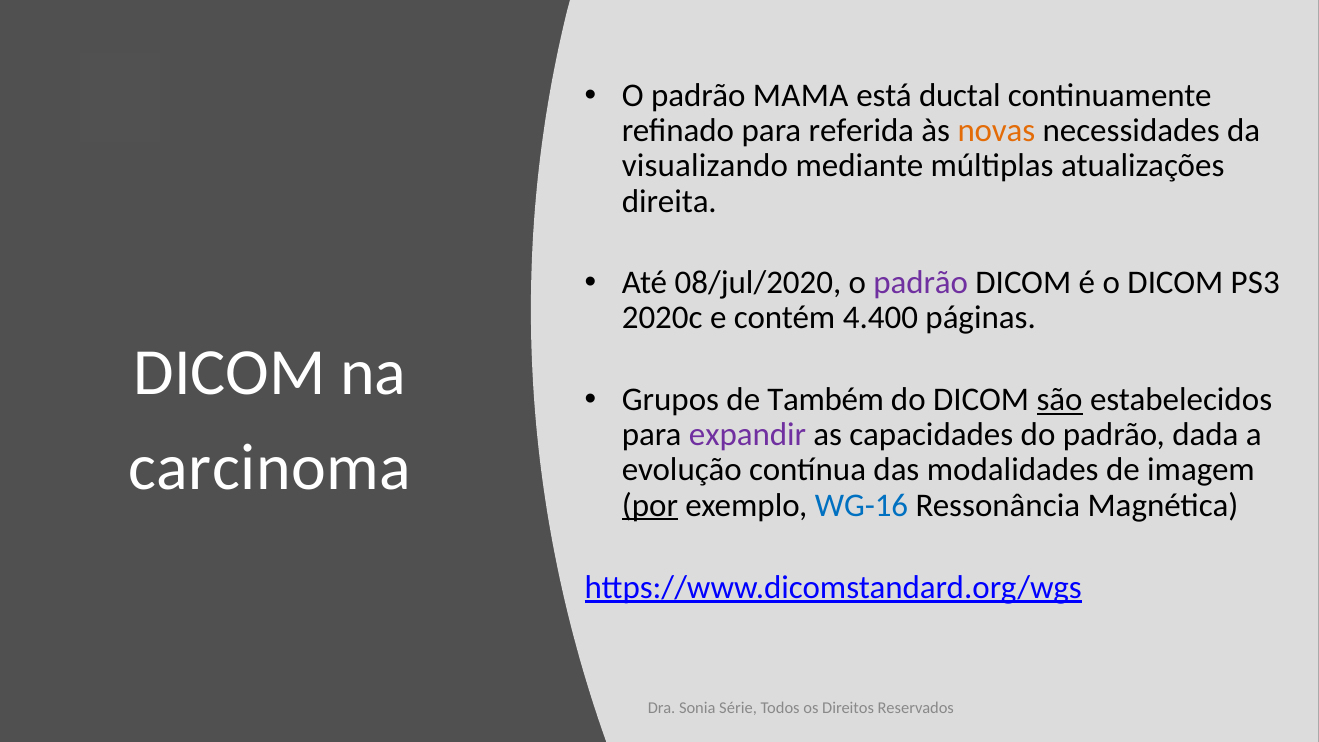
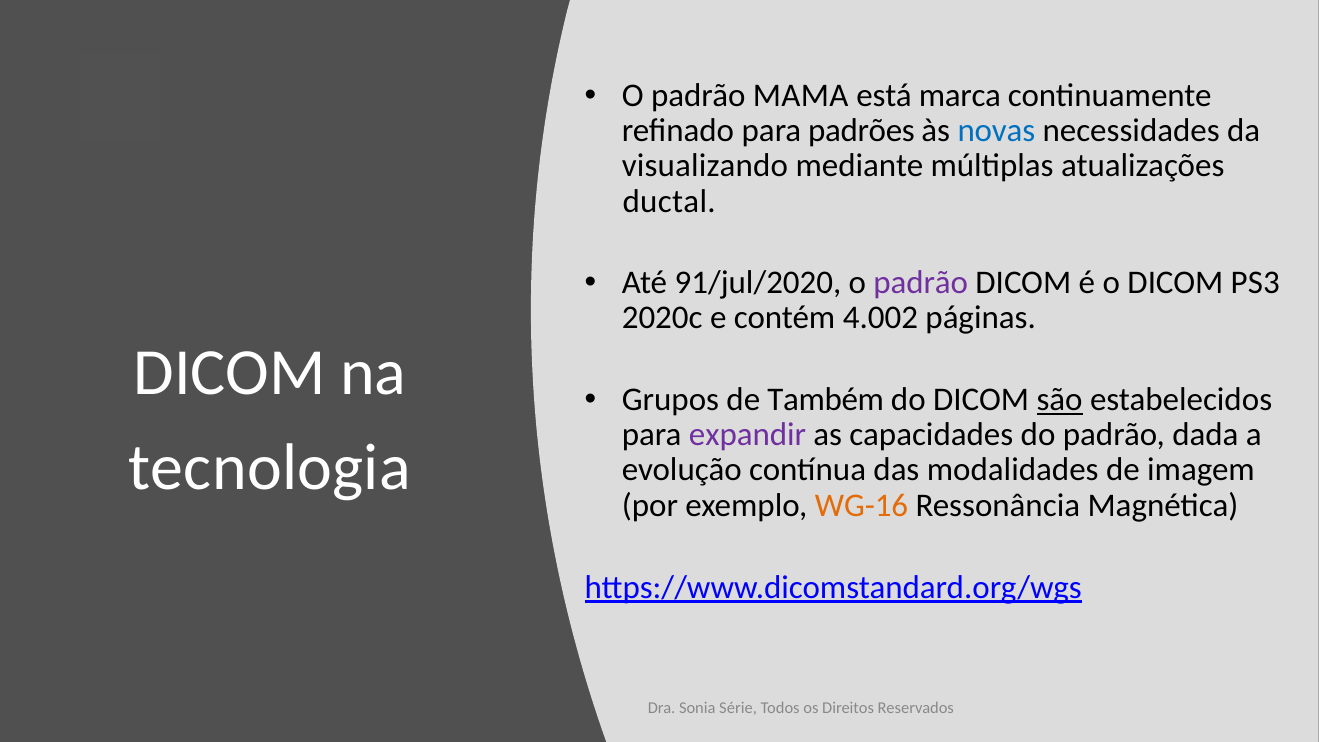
ductal: ductal -> marca
referida: referida -> padrões
novas colour: orange -> blue
direita: direita -> ductal
08/jul/2020: 08/jul/2020 -> 91/jul/2020
4.400: 4.400 -> 4.002
carcinoma: carcinoma -> tecnologia
por underline: present -> none
WG-16 colour: blue -> orange
